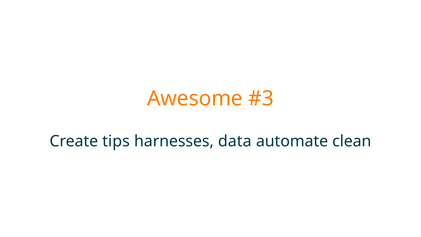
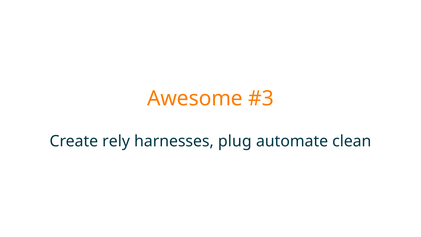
tips: tips -> rely
data: data -> plug
